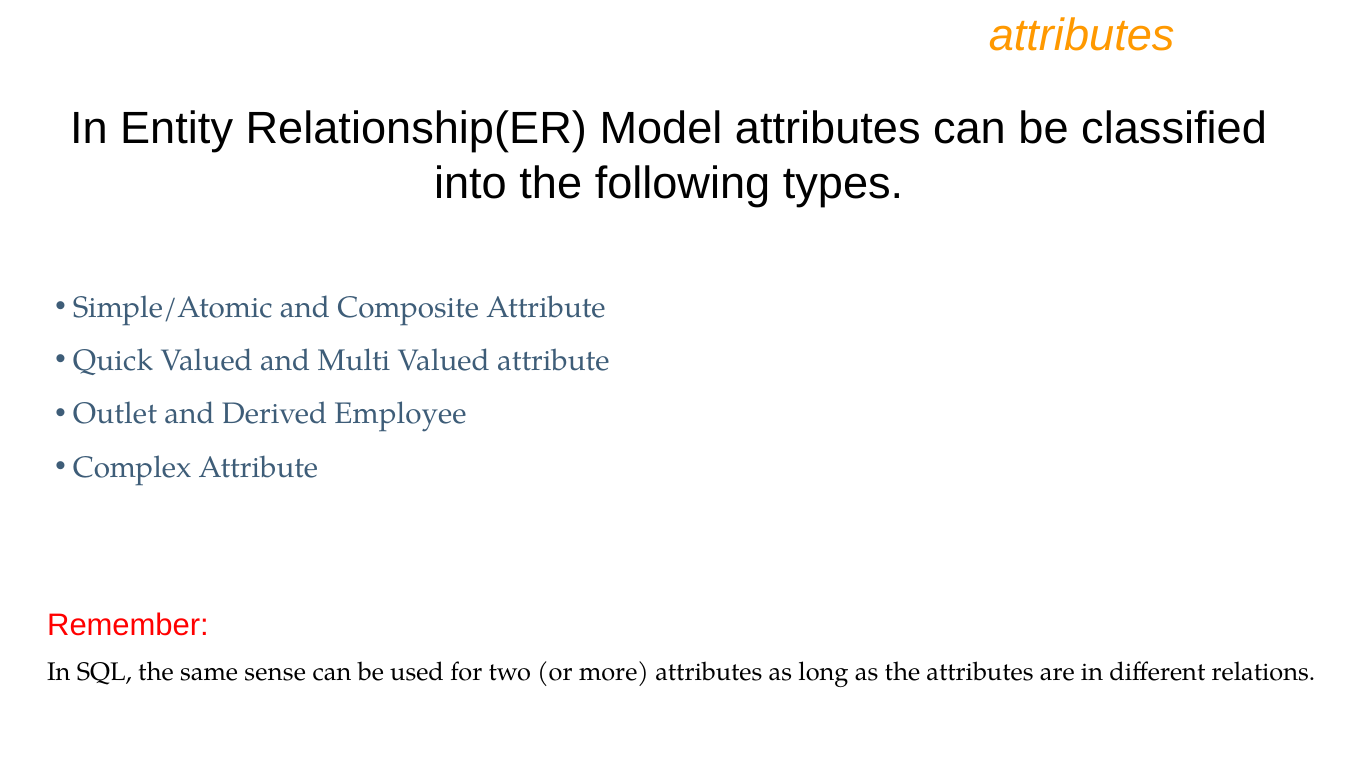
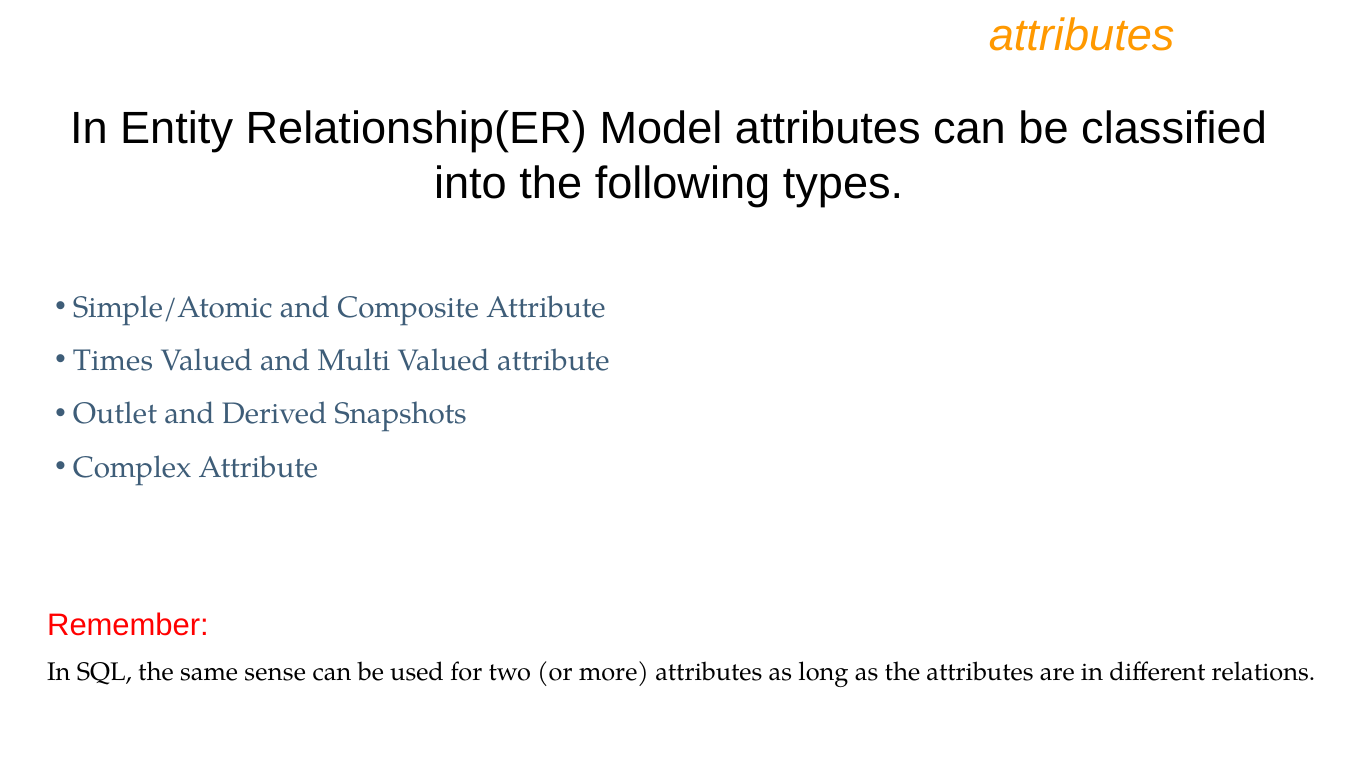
Quick: Quick -> Times
Employee: Employee -> Snapshots
